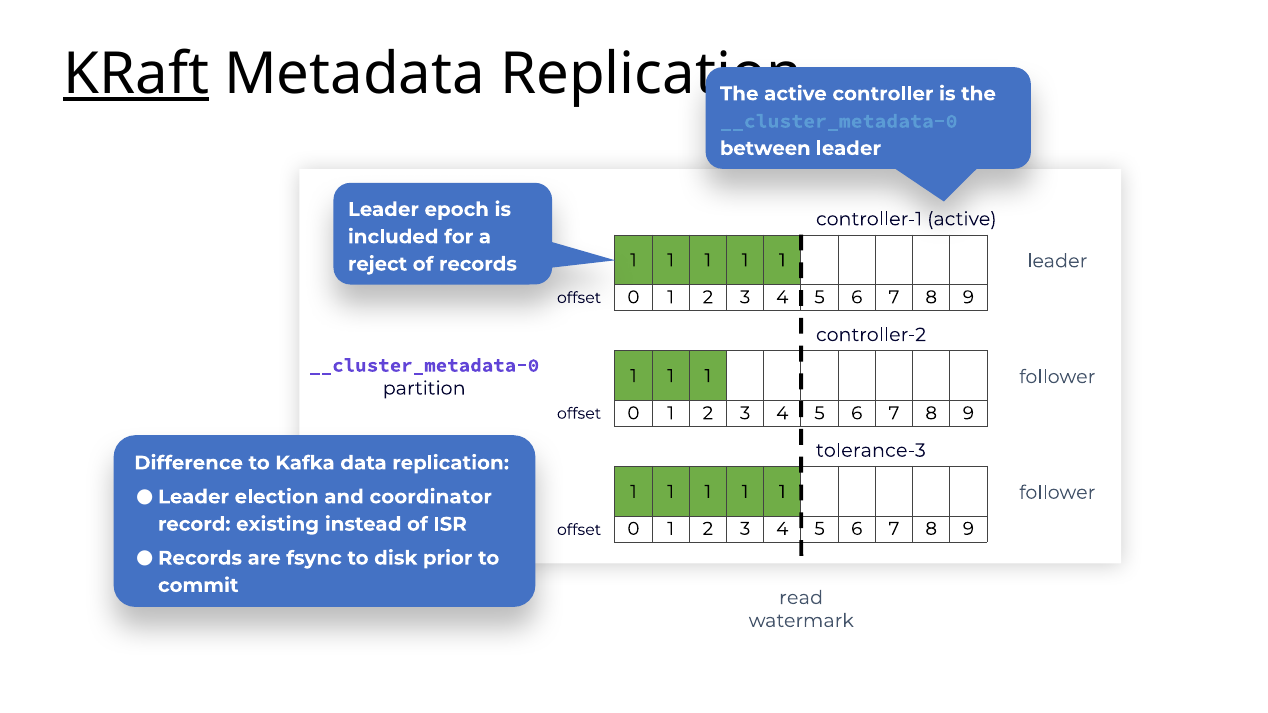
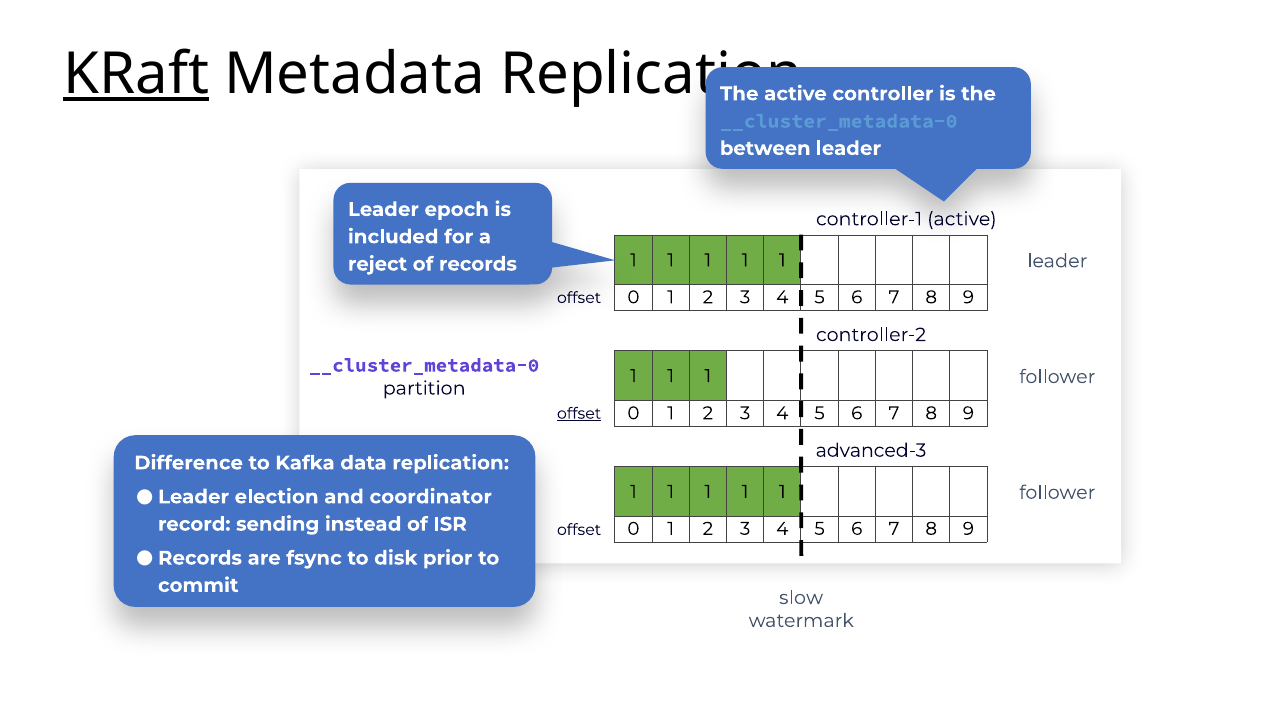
offset at (579, 414) underline: none -> present
tolerance-3: tolerance-3 -> advanced-3
existing: existing -> sending
read: read -> slow
